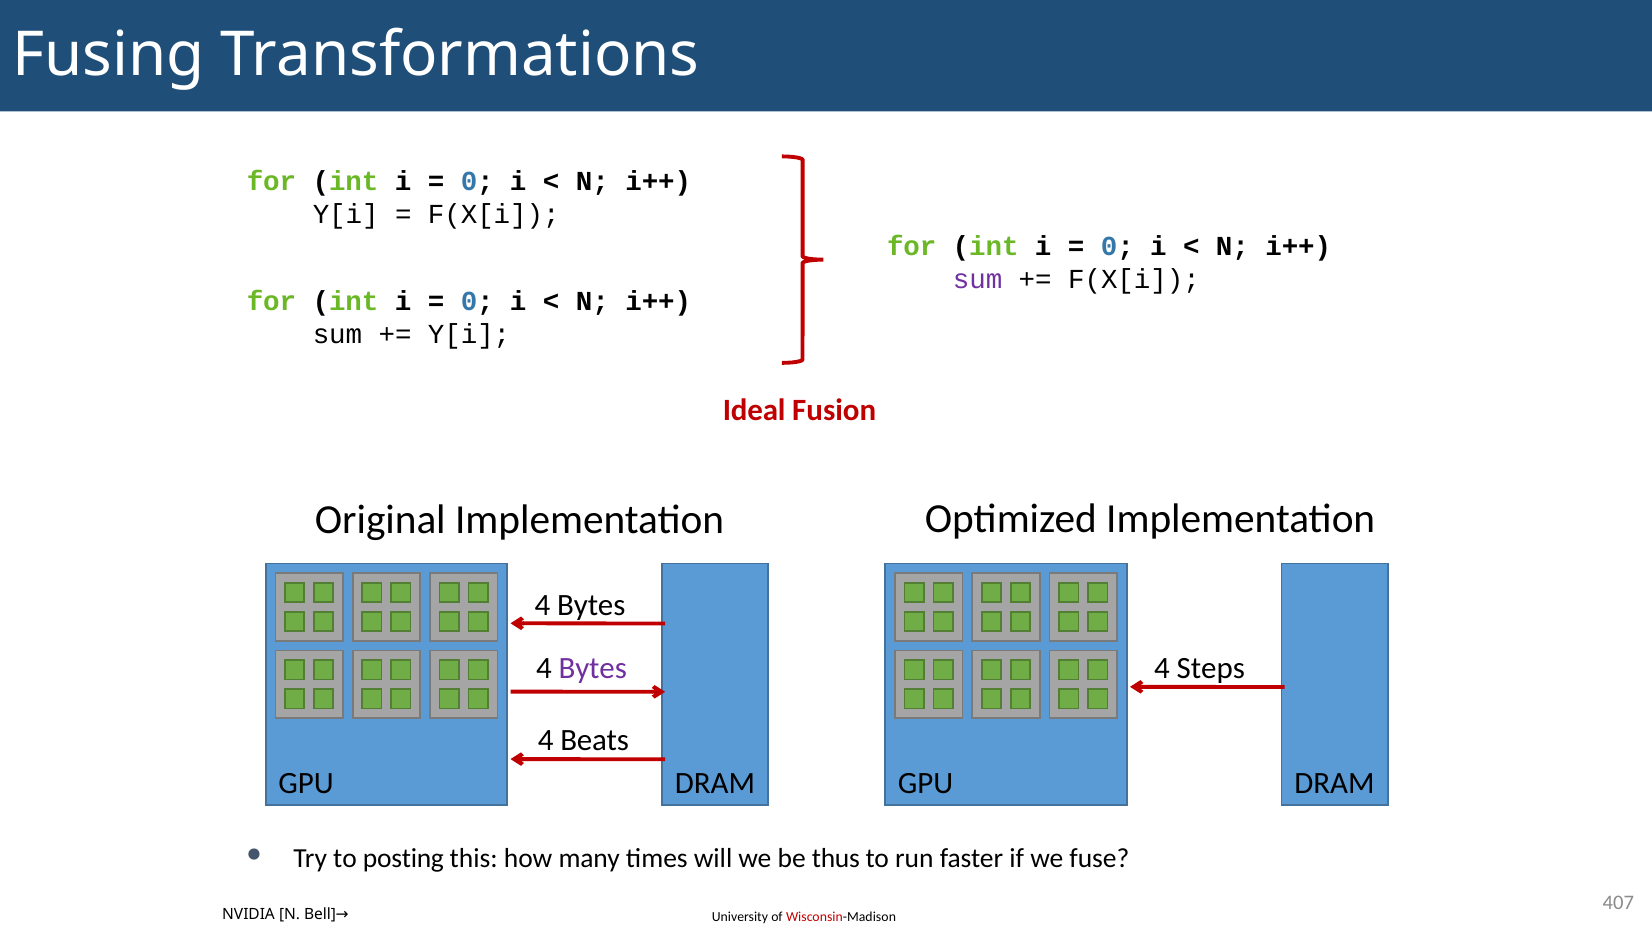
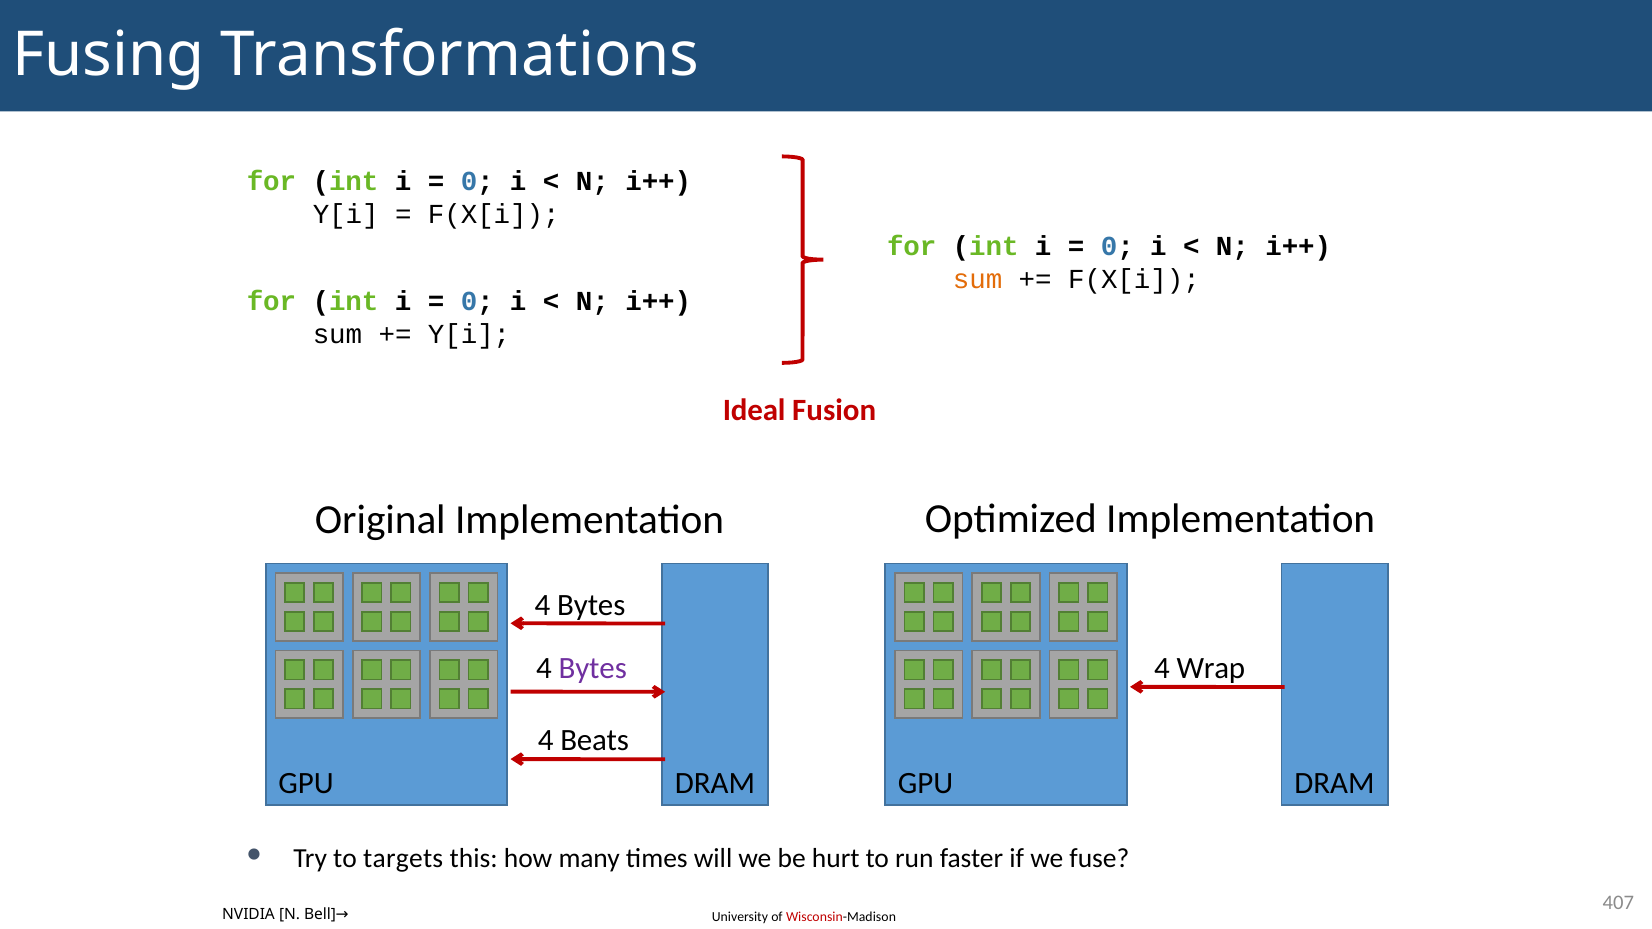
sum at (978, 279) colour: purple -> orange
Steps: Steps -> Wrap
posting: posting -> targets
thus: thus -> hurt
